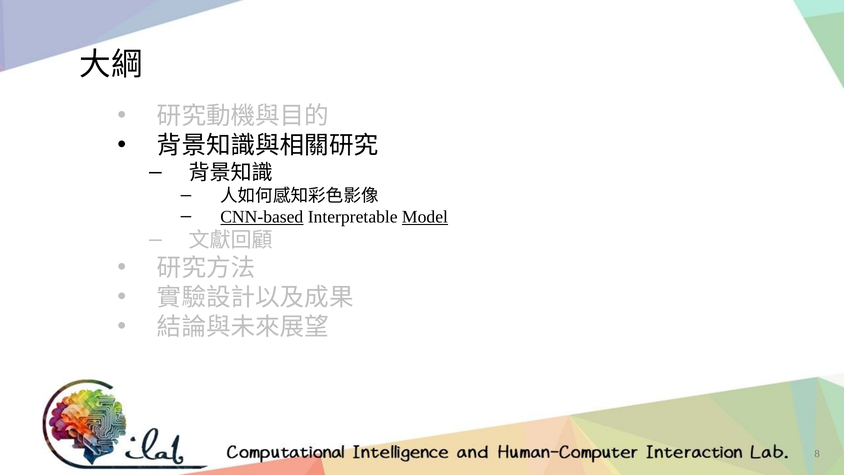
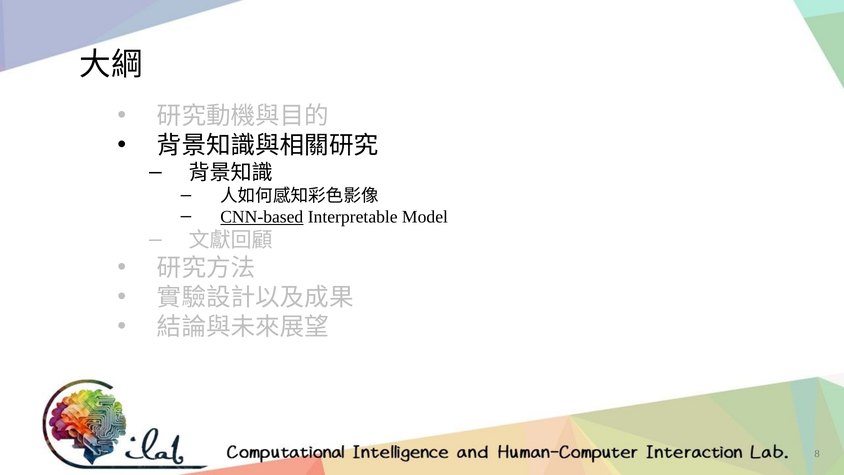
Model underline: present -> none
